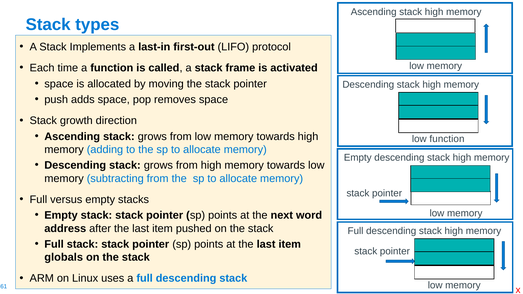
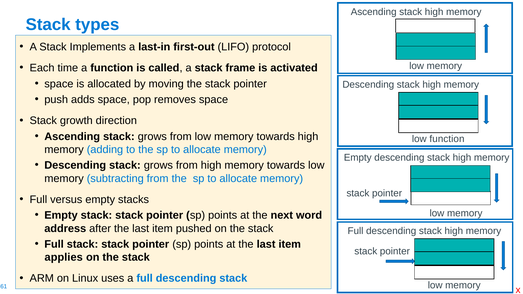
globals: globals -> applies
